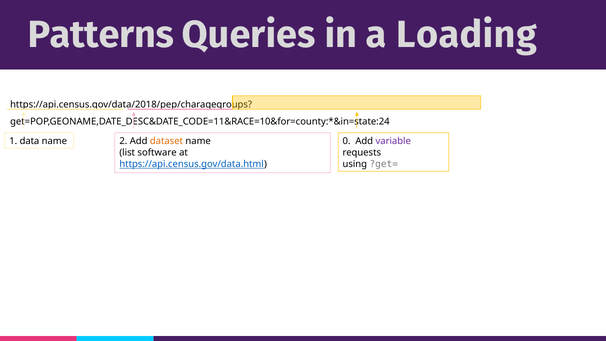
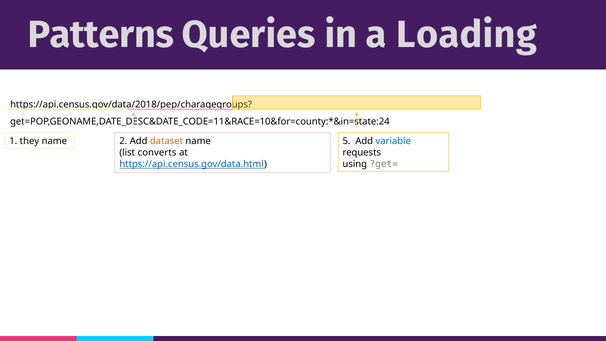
data: data -> they
0: 0 -> 5
variable colour: purple -> blue
software: software -> converts
